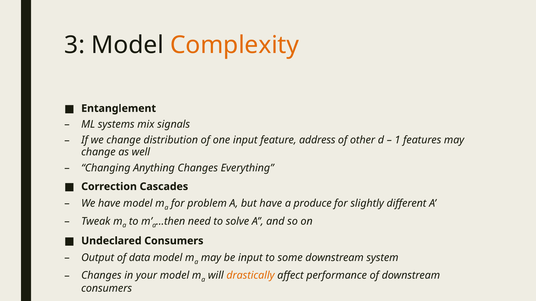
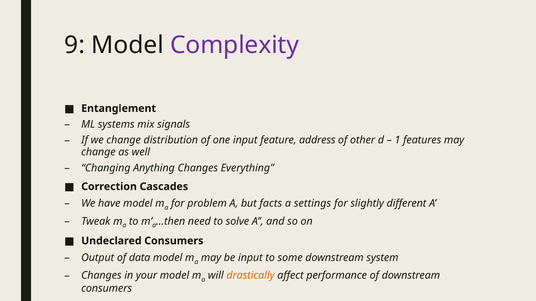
3: 3 -> 9
Complexity colour: orange -> purple
but have: have -> facts
produce: produce -> settings
